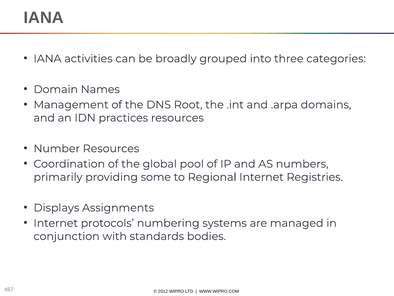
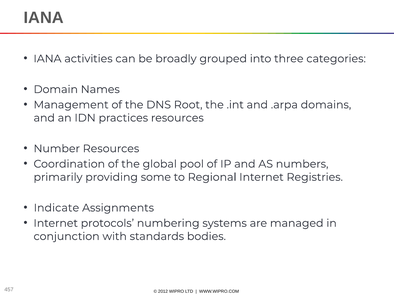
Displays: Displays -> Indicate
